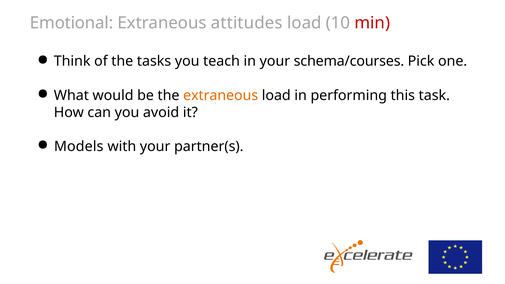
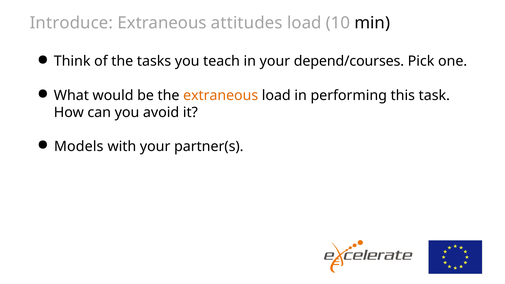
Emotional: Emotional -> Introduce
min colour: red -> black
schema/courses: schema/courses -> depend/courses
